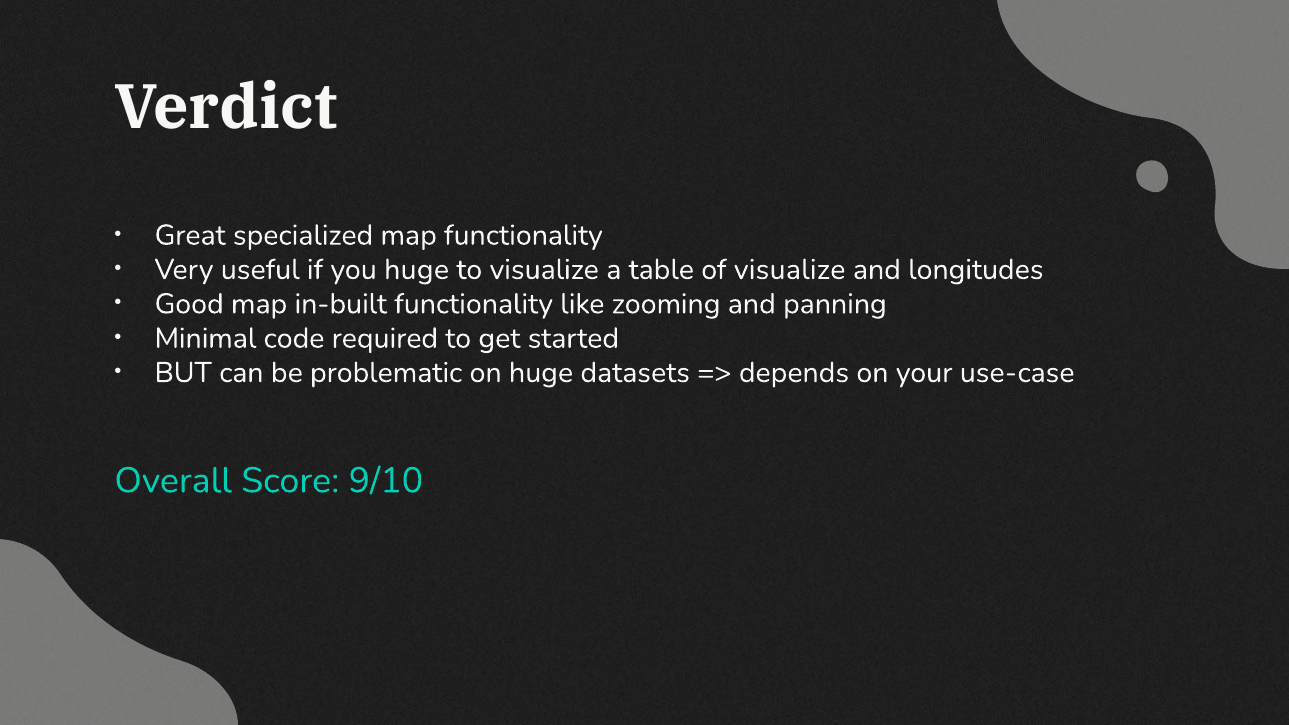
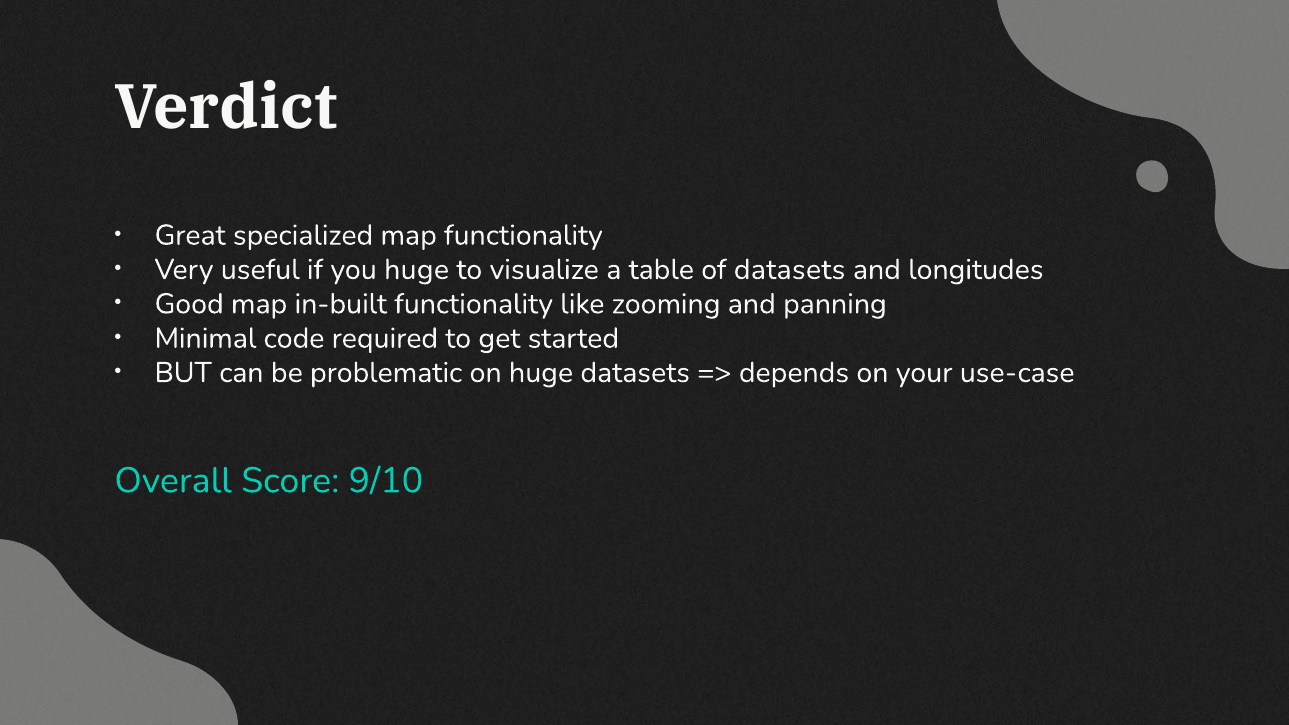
of visualize: visualize -> datasets
